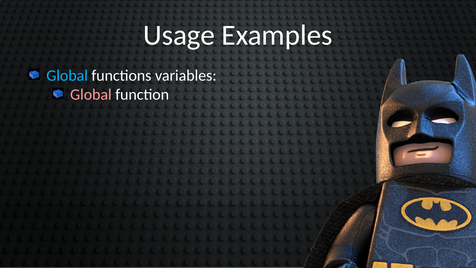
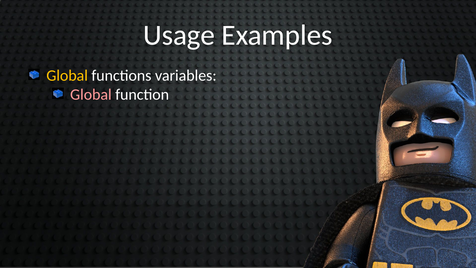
Global at (67, 75) colour: light blue -> yellow
